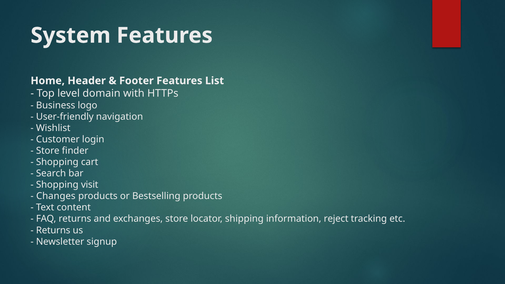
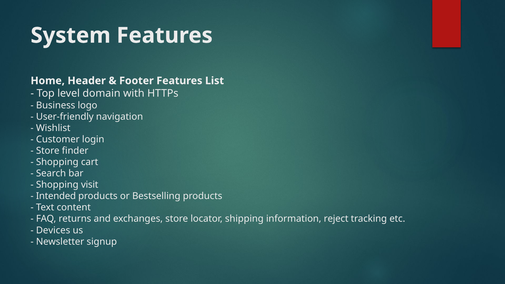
Changes: Changes -> Intended
Returns at (53, 230): Returns -> Devices
